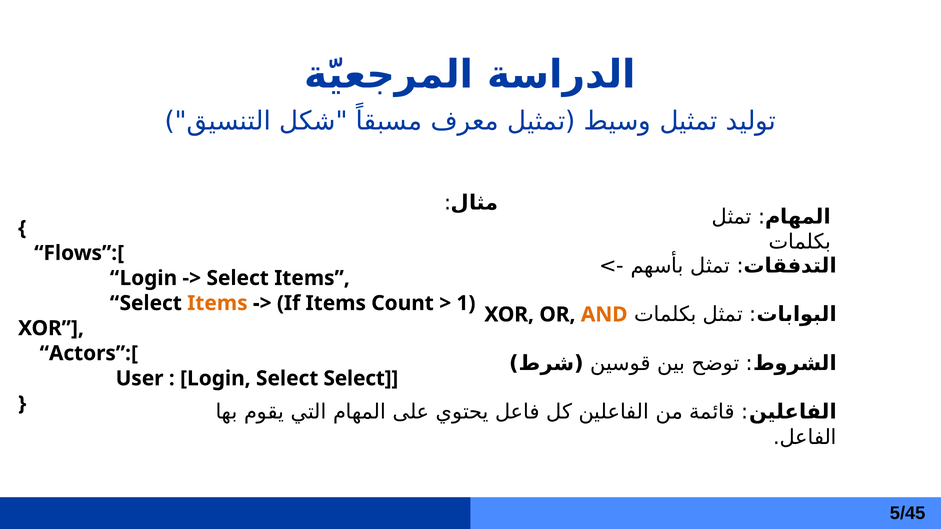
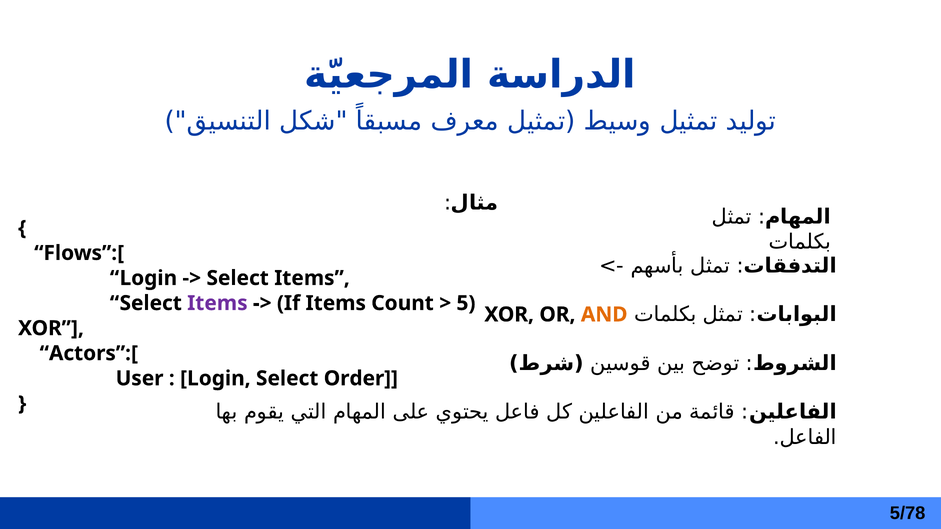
Items at (217, 303) colour: orange -> purple
1: 1 -> 5
Select Select: Select -> Order
5/45: 5/45 -> 5/78
